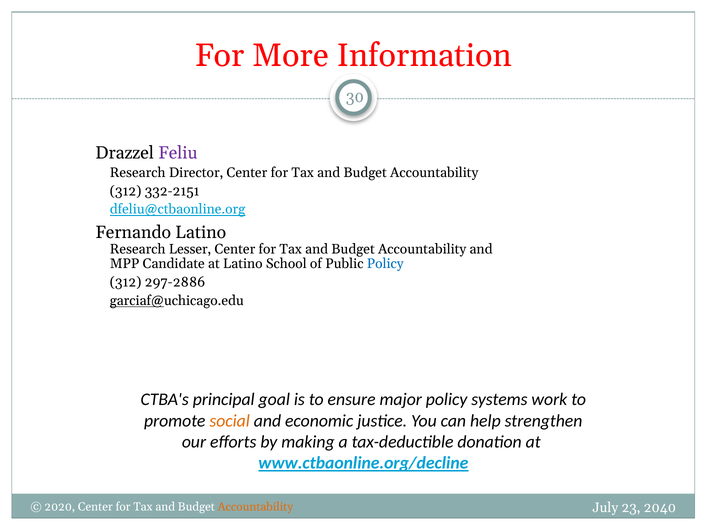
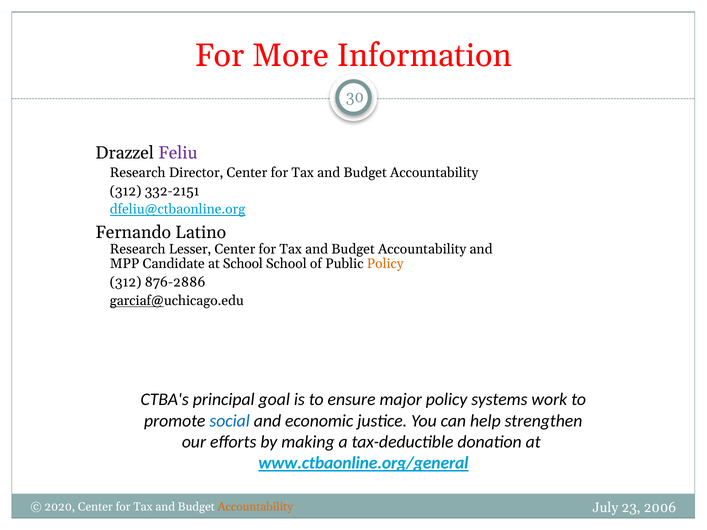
at Latino: Latino -> School
Policy at (385, 264) colour: blue -> orange
297-2886: 297-2886 -> 876-2886
social colour: orange -> blue
www.ctbaonline.org/decline: www.ctbaonline.org/decline -> www.ctbaonline.org/general
2040: 2040 -> 2006
